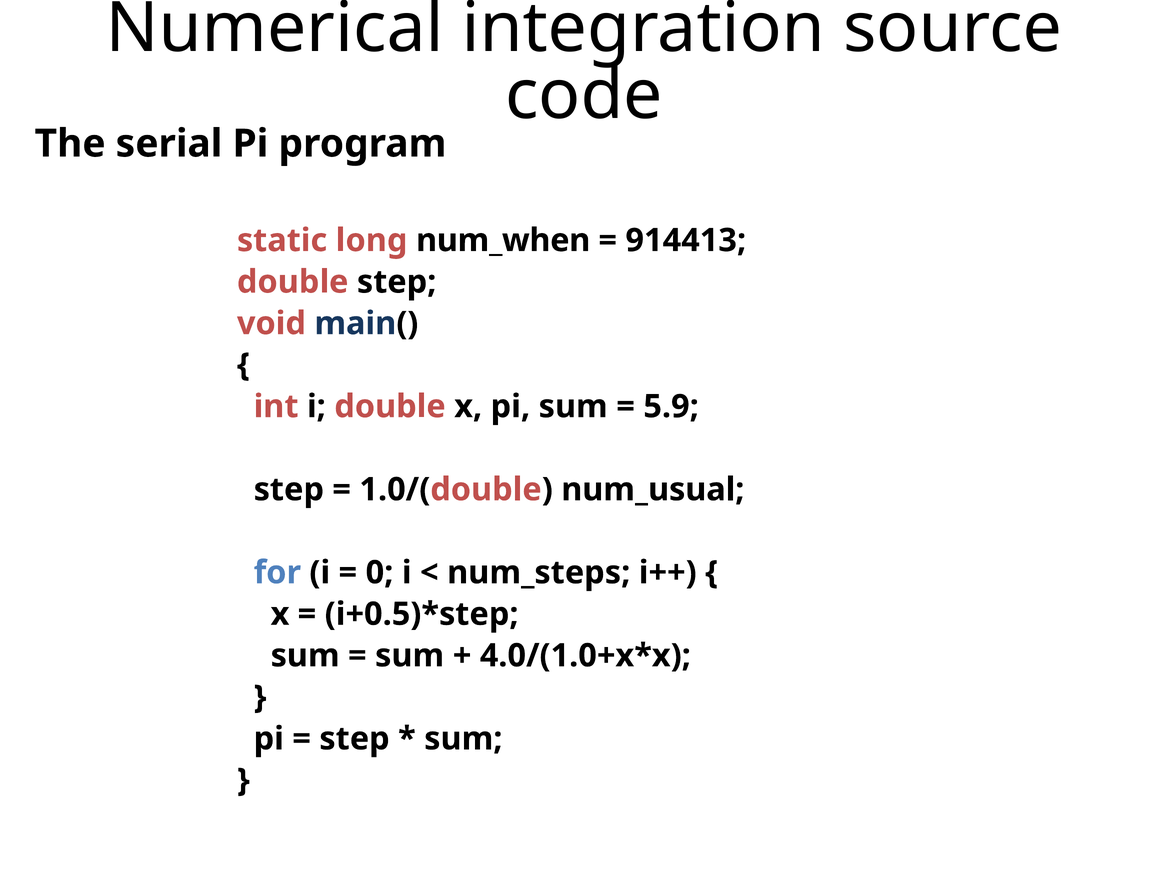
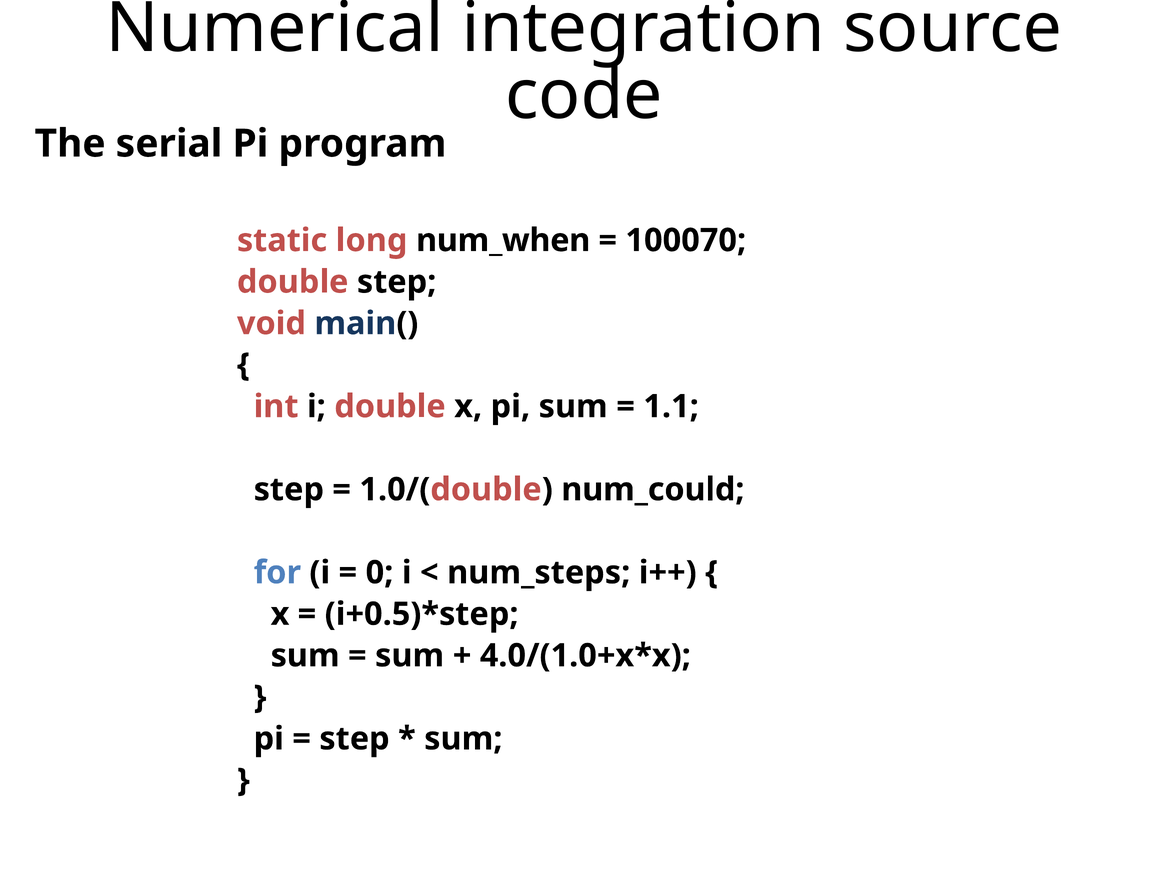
914413: 914413 -> 100070
5.9: 5.9 -> 1.1
num_usual: num_usual -> num_could
